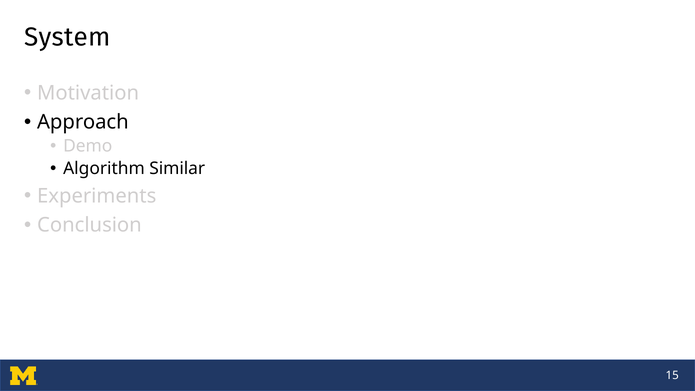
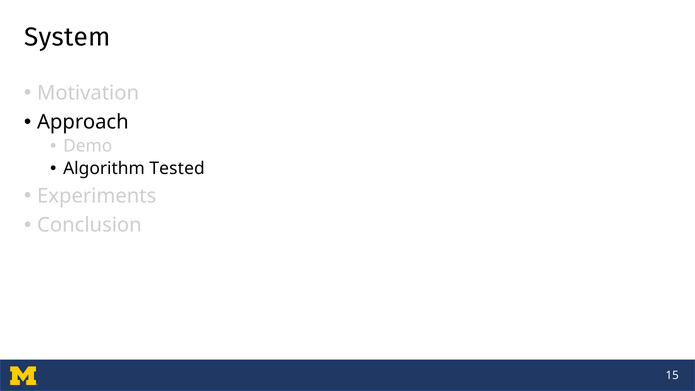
Similar: Similar -> Tested
